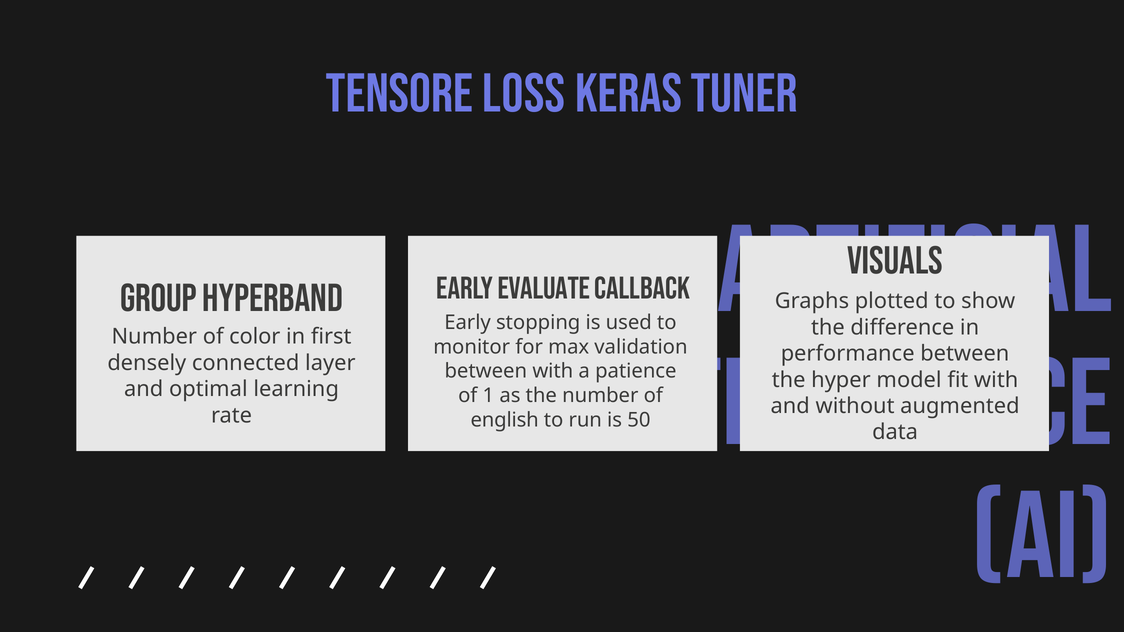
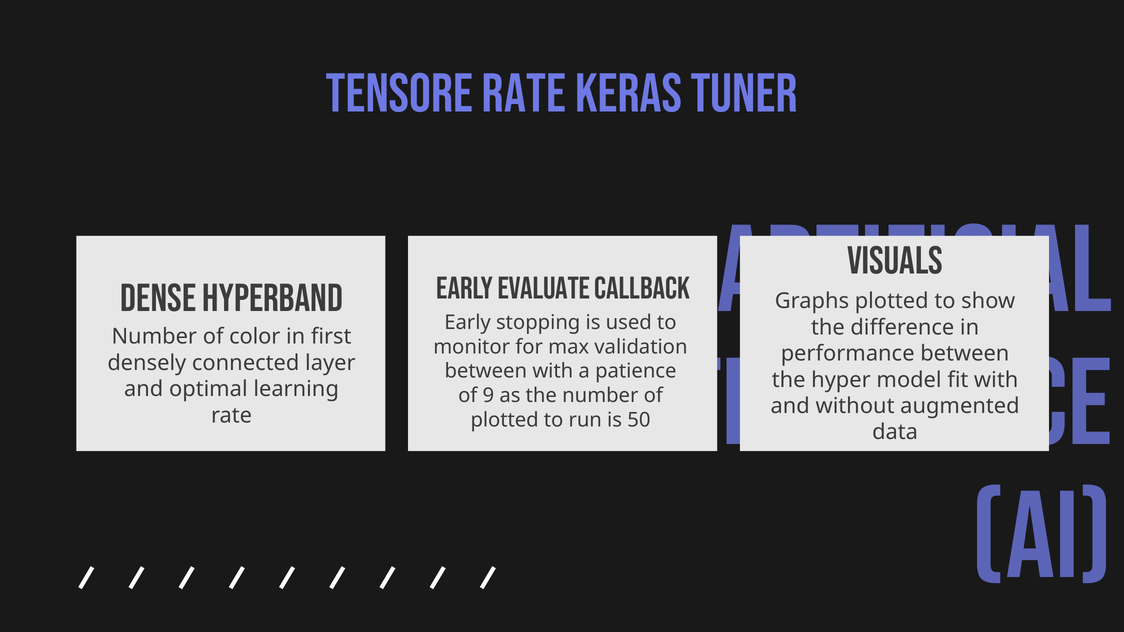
Tensore loss: loss -> rate
Group: Group -> Dense
1: 1 -> 9
english at (505, 420): english -> plotted
